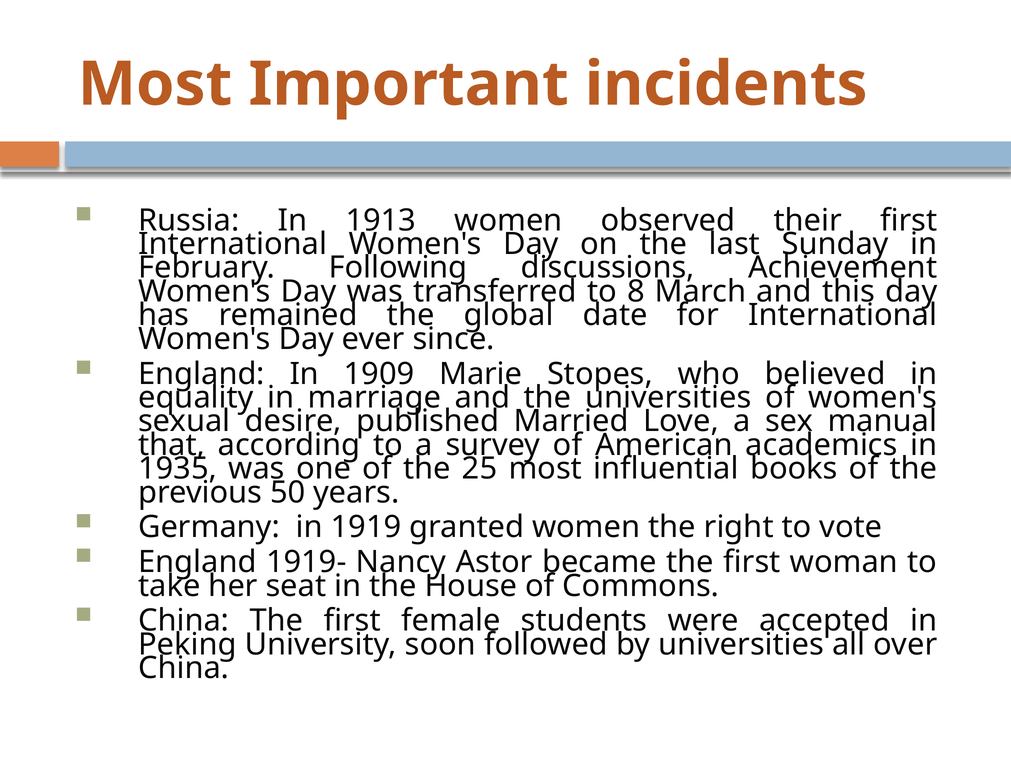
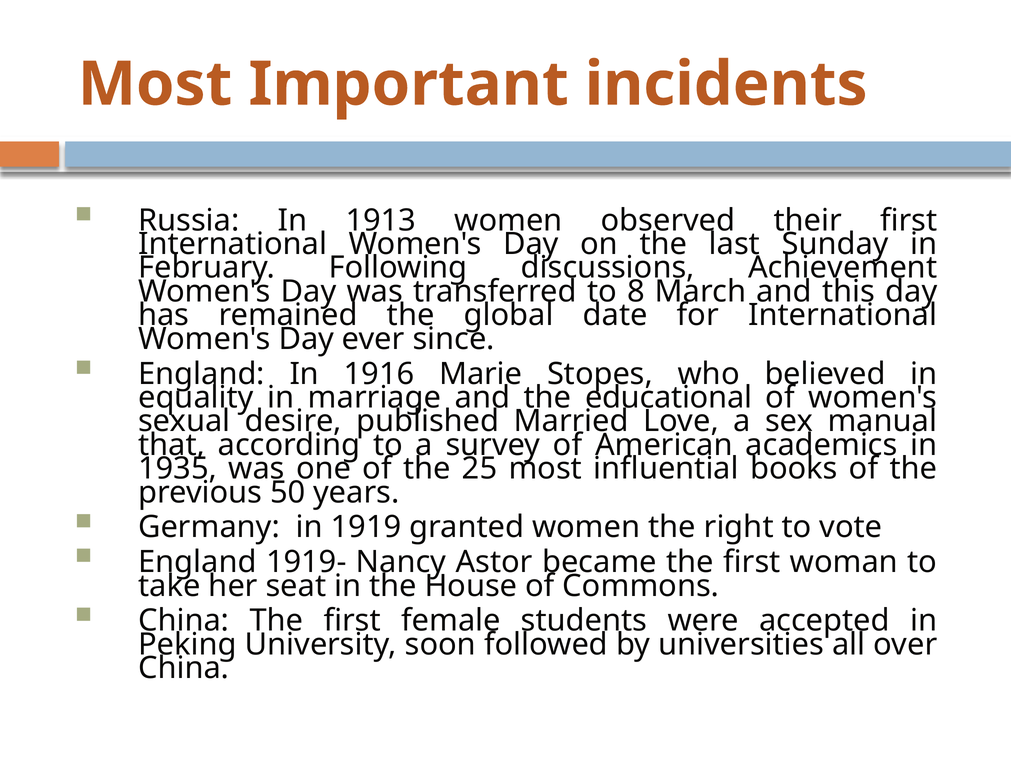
1909: 1909 -> 1916
the universities: universities -> educational
